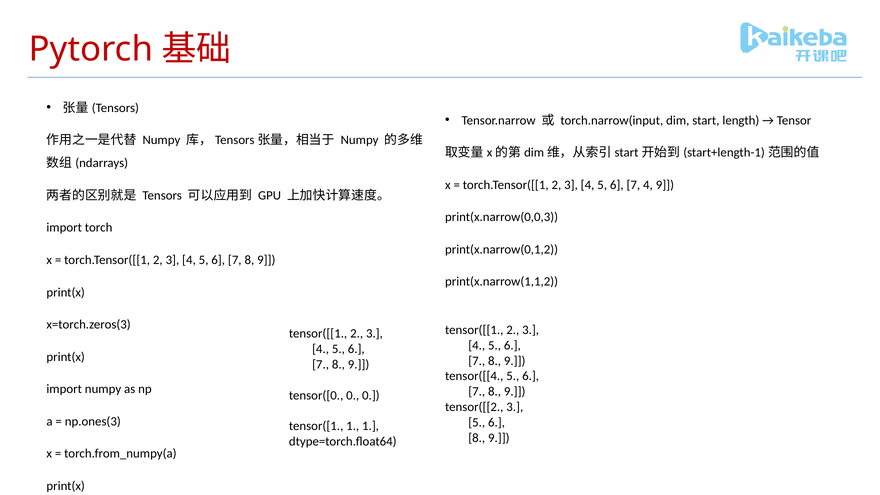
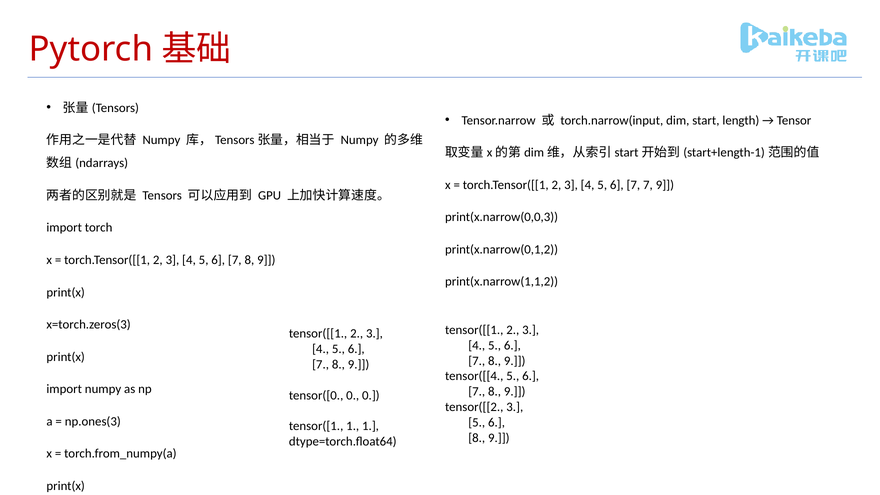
7 4: 4 -> 7
